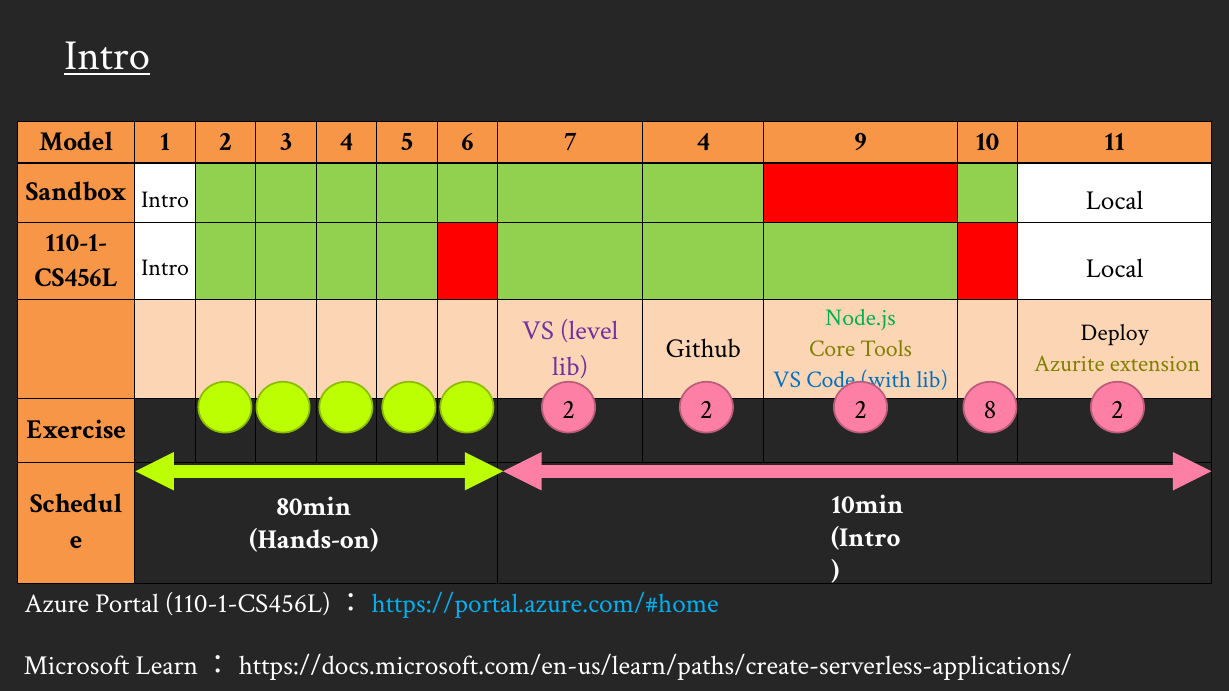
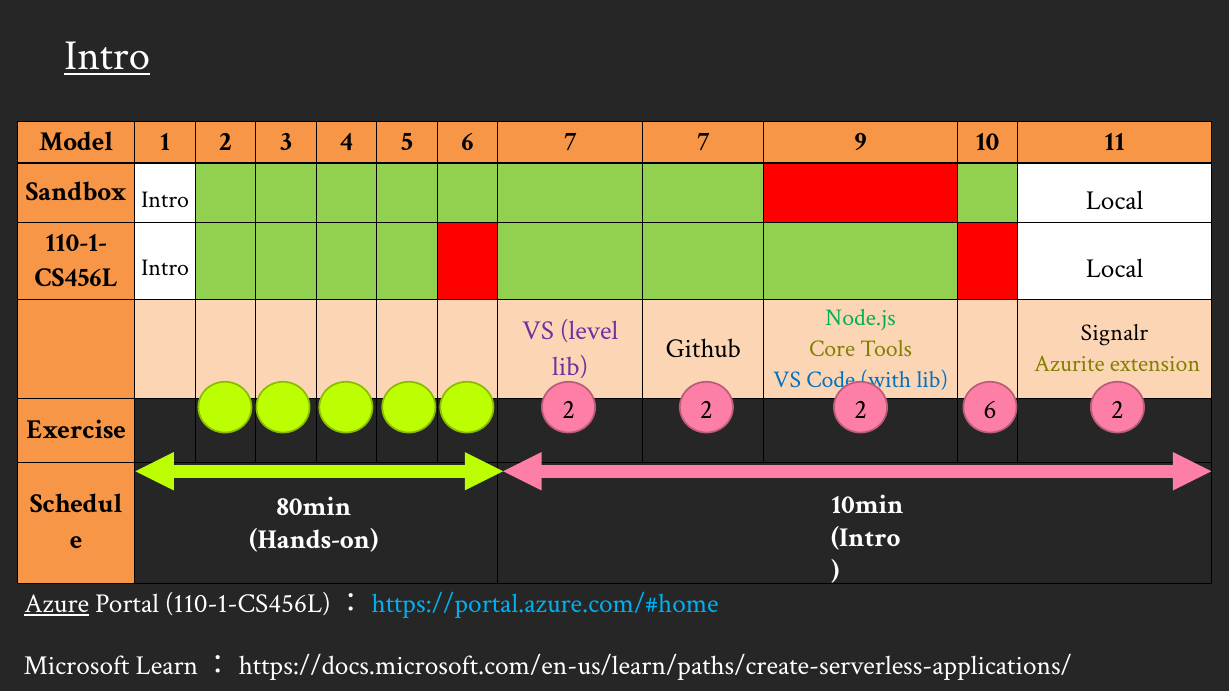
7 4: 4 -> 7
Deploy: Deploy -> Signalr
2 8: 8 -> 6
Azure underline: none -> present
